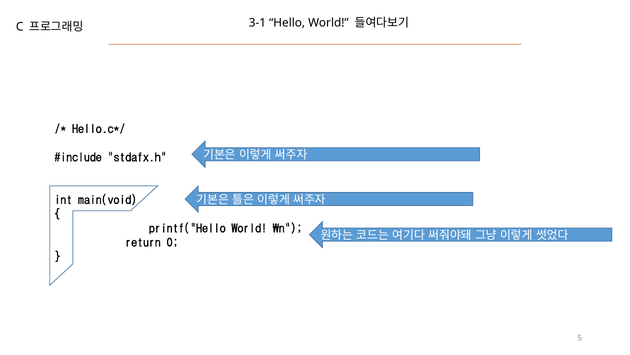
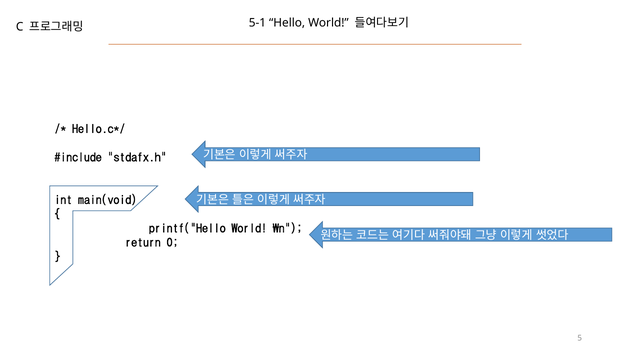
3-1: 3-1 -> 5-1
